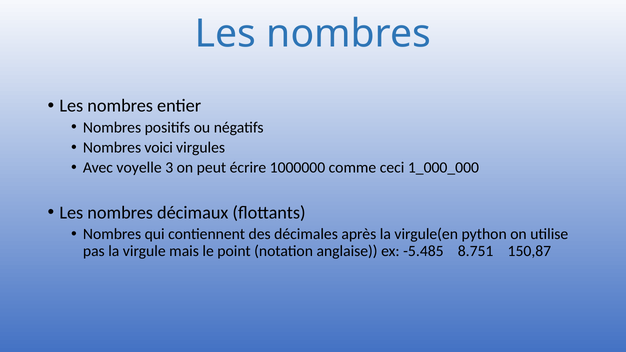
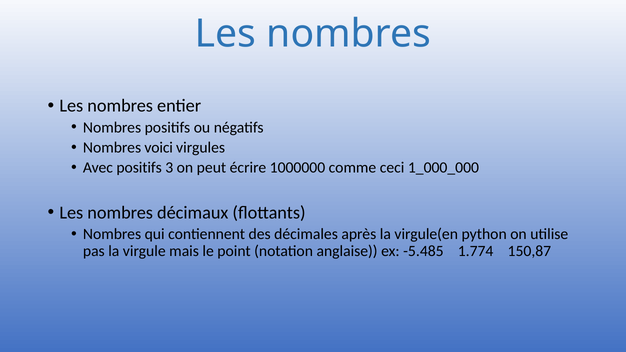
Avec voyelle: voyelle -> positifs
8.751: 8.751 -> 1.774
